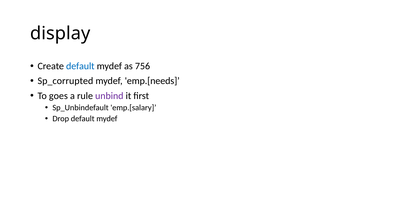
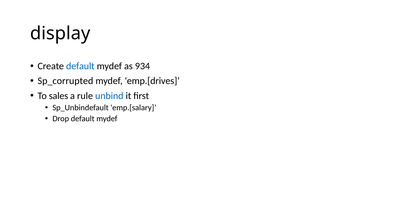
756: 756 -> 934
emp.[needs: emp.[needs -> emp.[drives
goes: goes -> sales
unbind colour: purple -> blue
